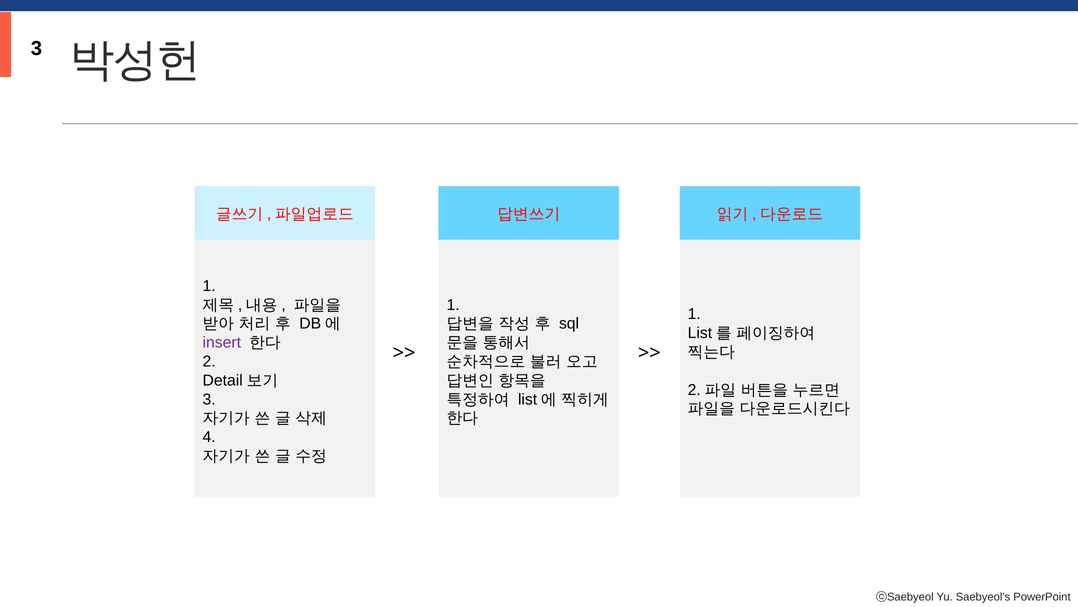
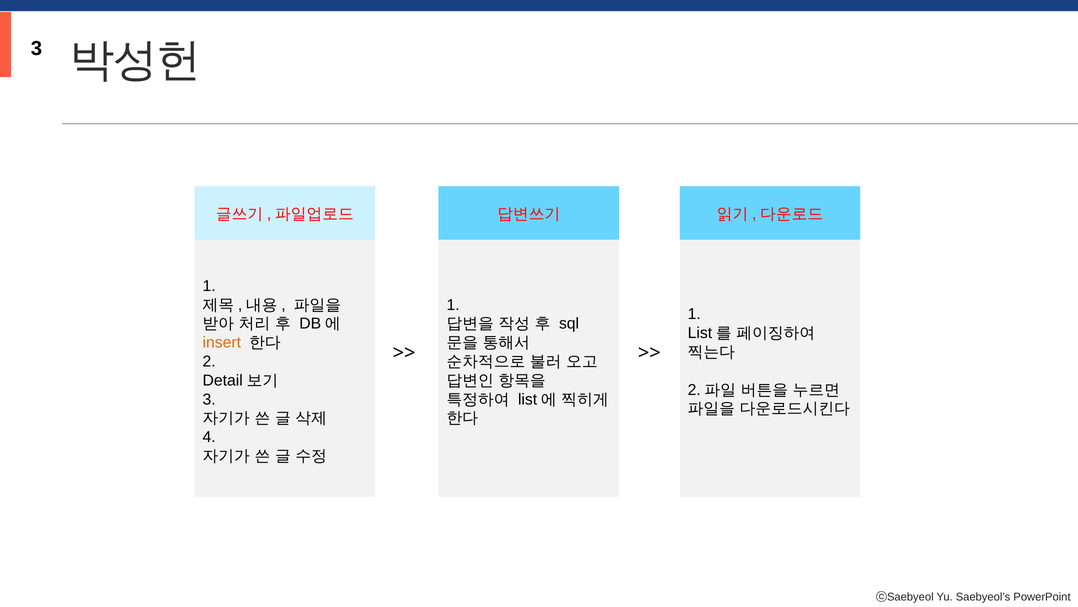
insert colour: purple -> orange
